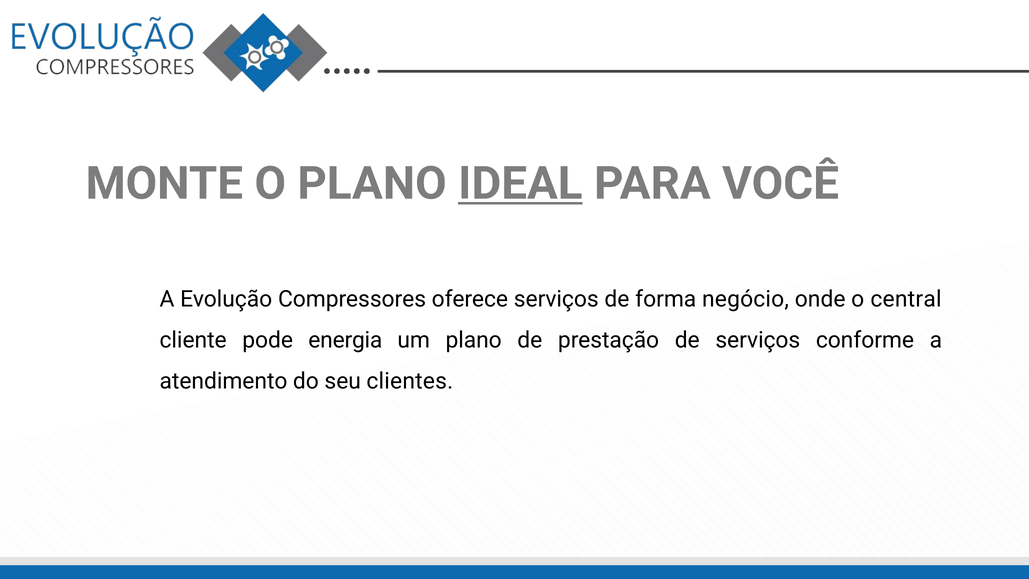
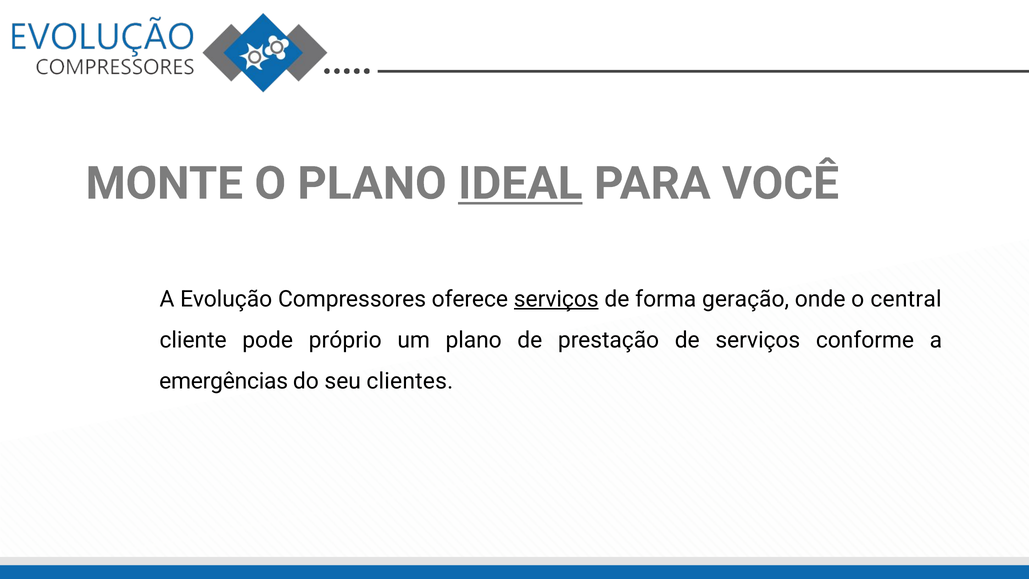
serviços at (556, 299) underline: none -> present
negócio: negócio -> geração
energia: energia -> próprio
atendimento: atendimento -> emergências
